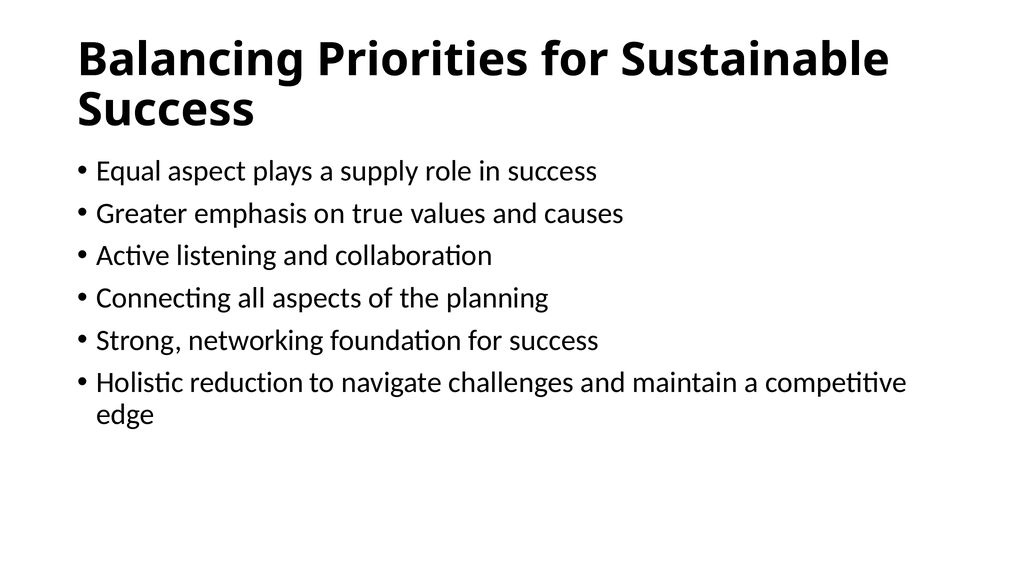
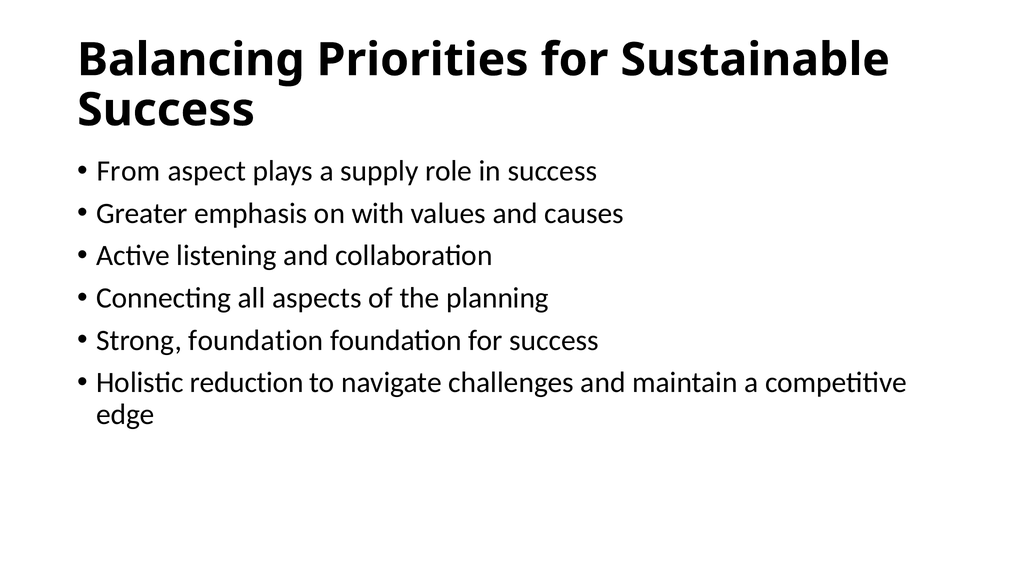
Equal: Equal -> From
true: true -> with
Strong networking: networking -> foundation
